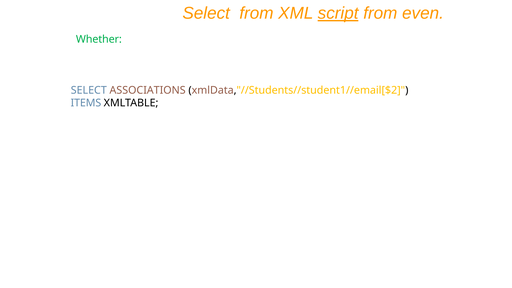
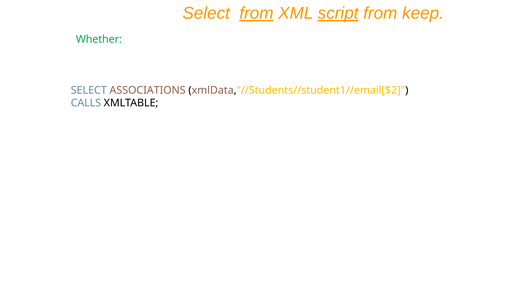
from at (256, 13) underline: none -> present
even: even -> keep
ITEMS: ITEMS -> CALLS
